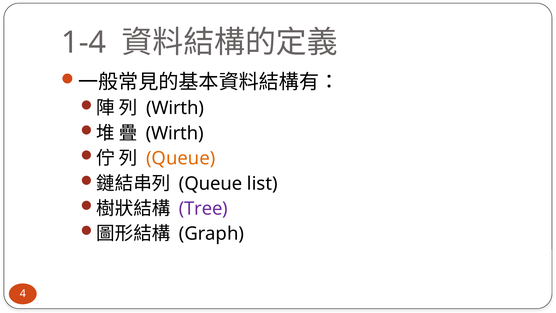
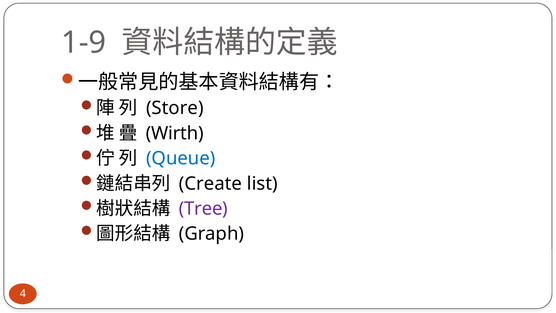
1-4: 1-4 -> 1-9
Wirth at (175, 108): Wirth -> Store
Queue at (181, 158) colour: orange -> blue
Queue at (211, 183): Queue -> Create
